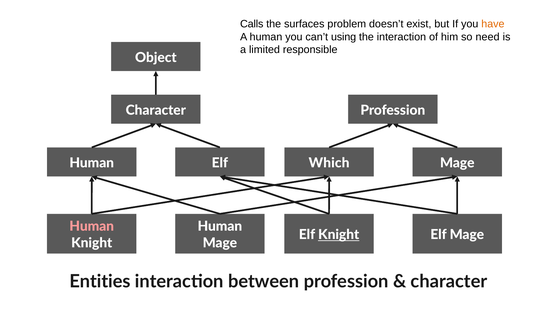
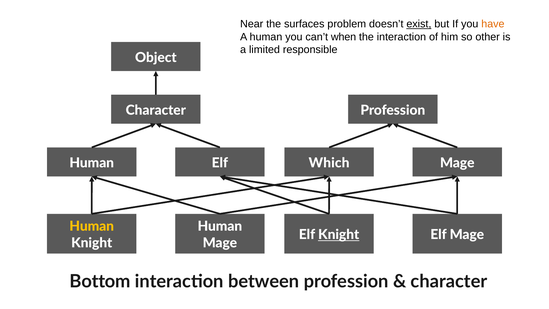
Calls: Calls -> Near
exist underline: none -> present
using: using -> when
need: need -> other
Human at (92, 226) colour: pink -> yellow
Entities: Entities -> Bottom
